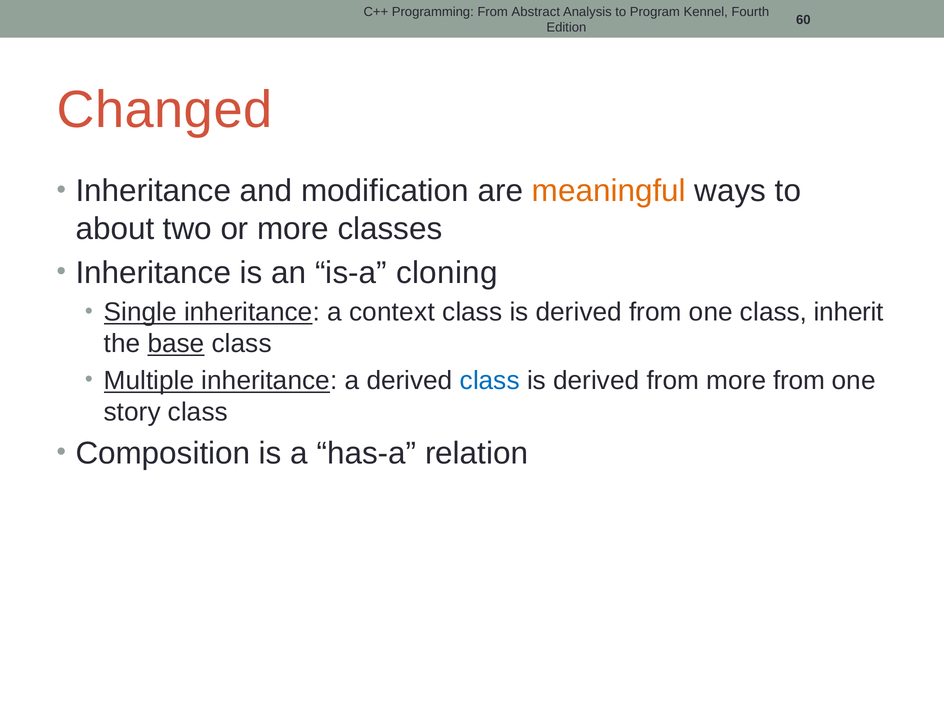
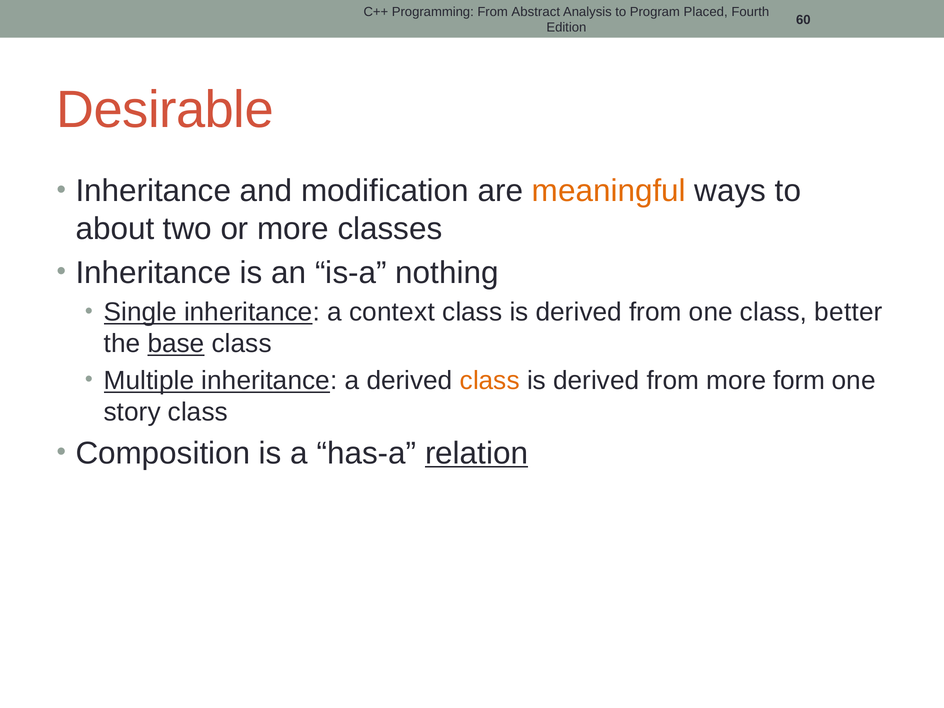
Kennel: Kennel -> Placed
Changed: Changed -> Desirable
cloning: cloning -> nothing
inherit: inherit -> better
class at (490, 380) colour: blue -> orange
more from: from -> form
relation underline: none -> present
